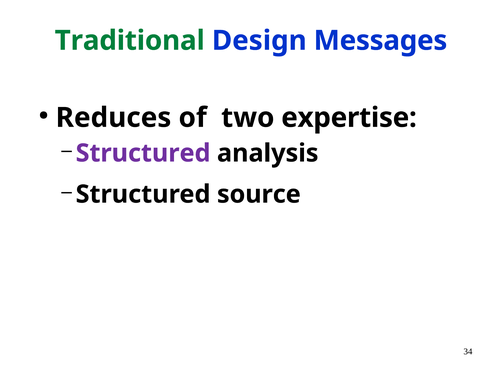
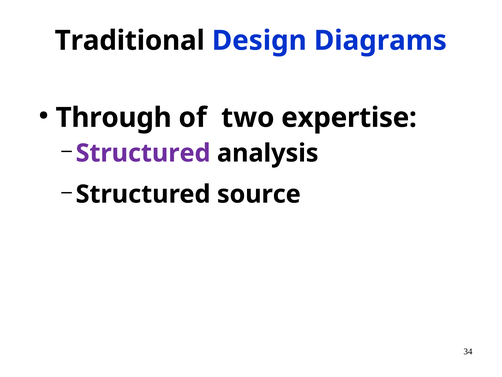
Traditional colour: green -> black
Messages: Messages -> Diagrams
Reduces: Reduces -> Through
